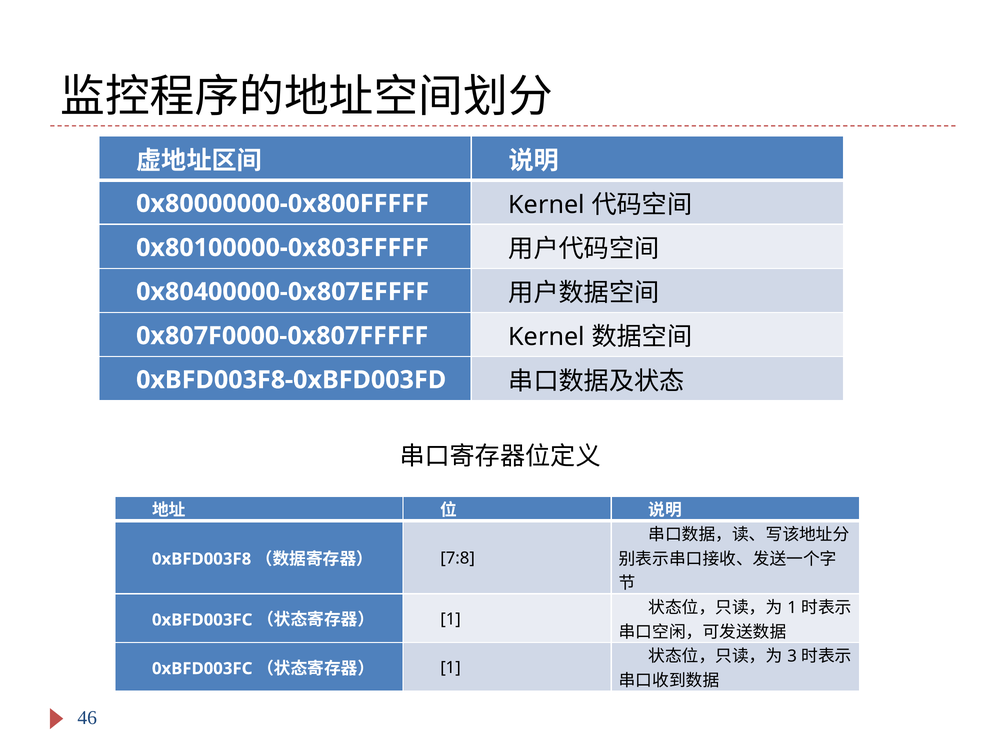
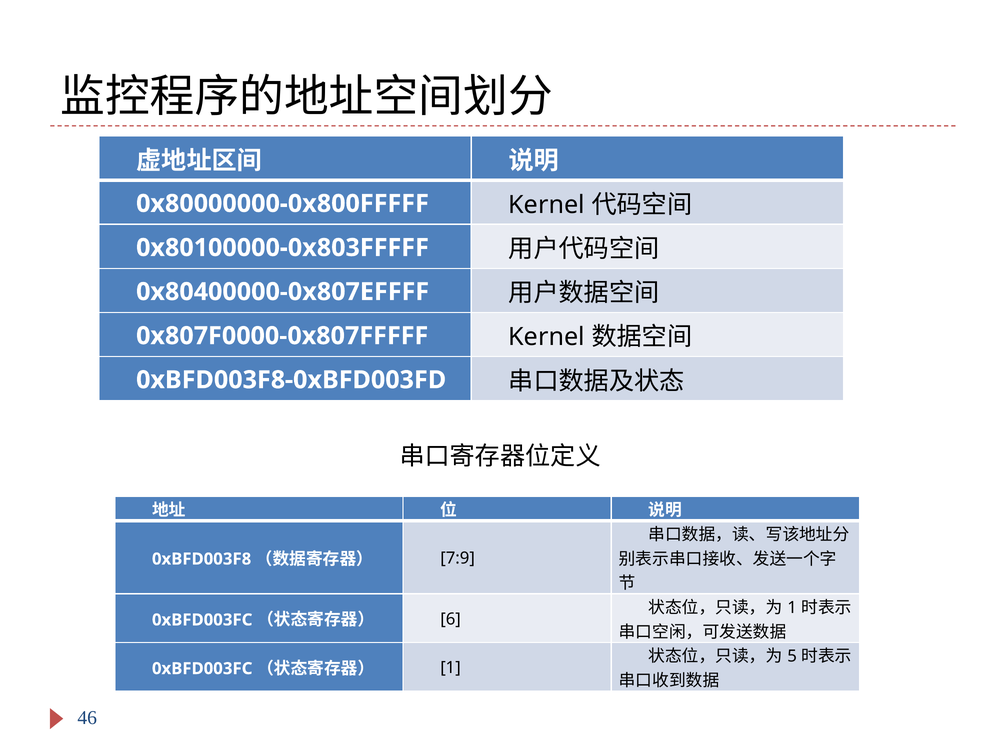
7:8: 7:8 -> 7:9
1 at (451, 619): 1 -> 6
3: 3 -> 5
